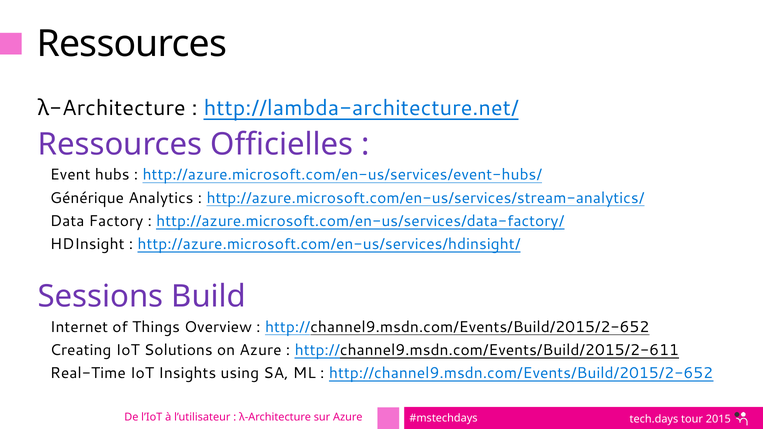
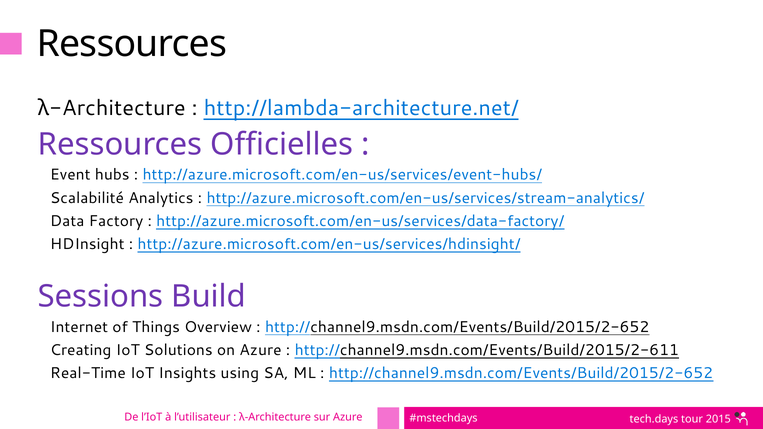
Générique: Générique -> Scalabilité
